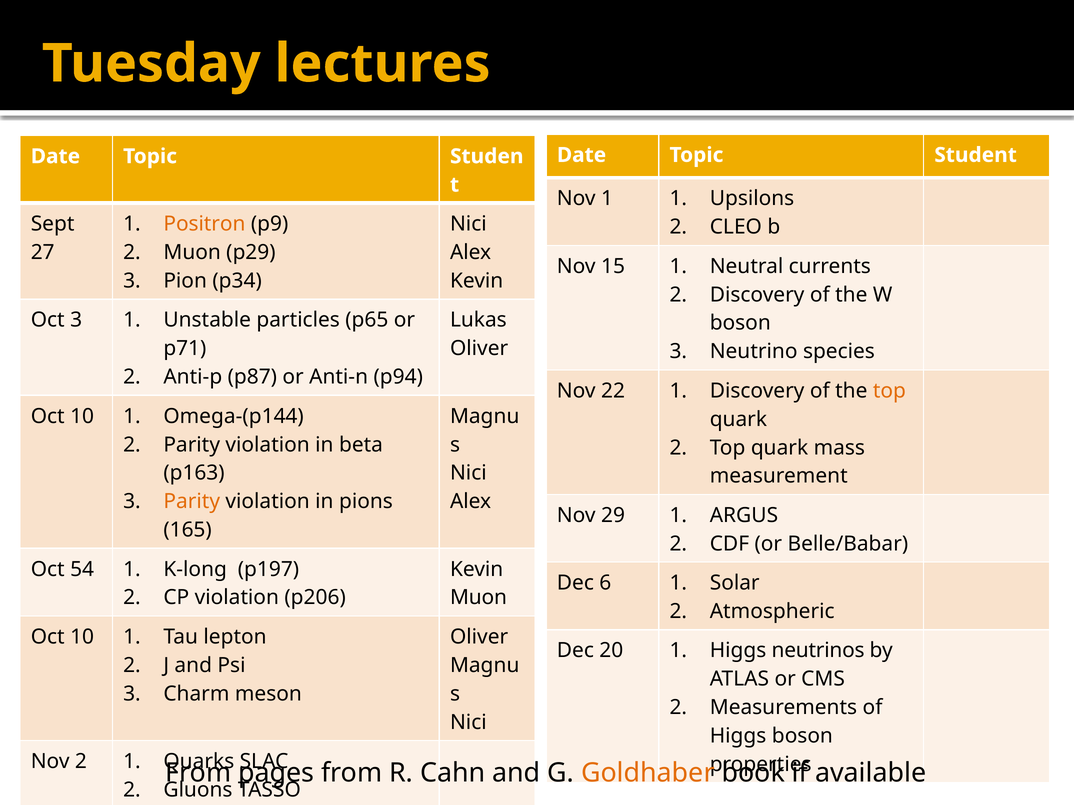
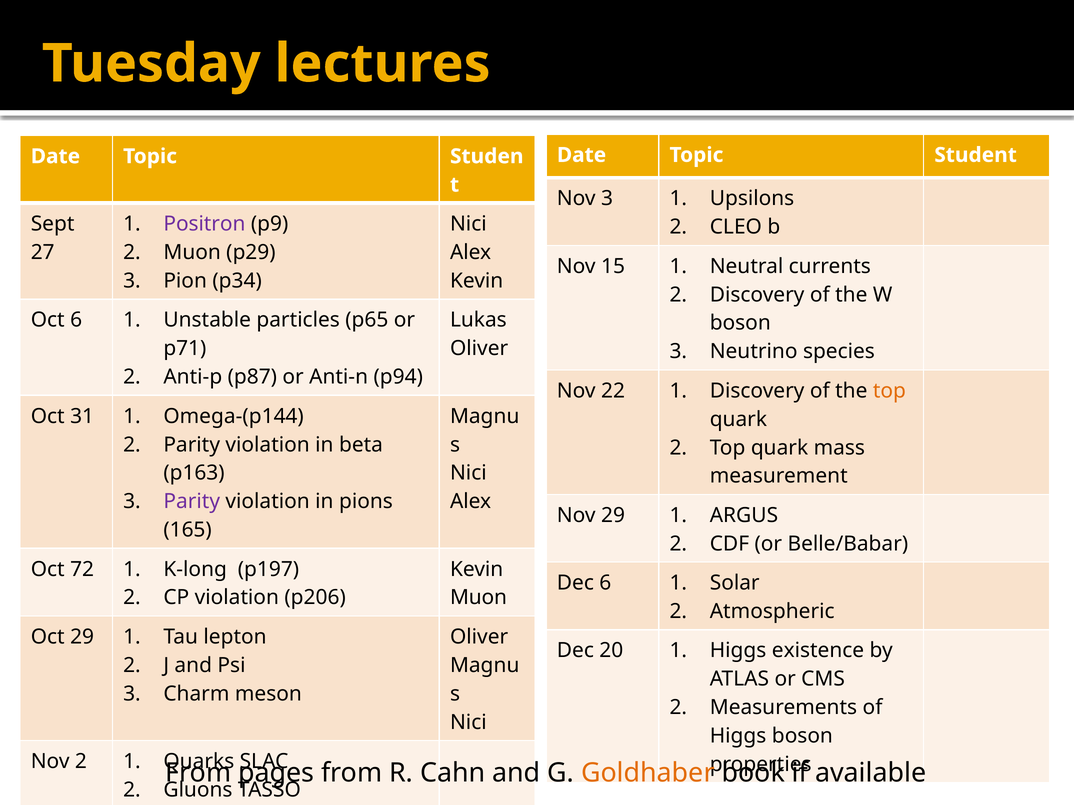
Nov 1: 1 -> 3
Positron colour: orange -> purple
Oct 3: 3 -> 6
10 at (82, 416): 10 -> 31
Parity at (192, 502) colour: orange -> purple
54: 54 -> 72
10 at (82, 637): 10 -> 29
neutrinos: neutrinos -> existence
